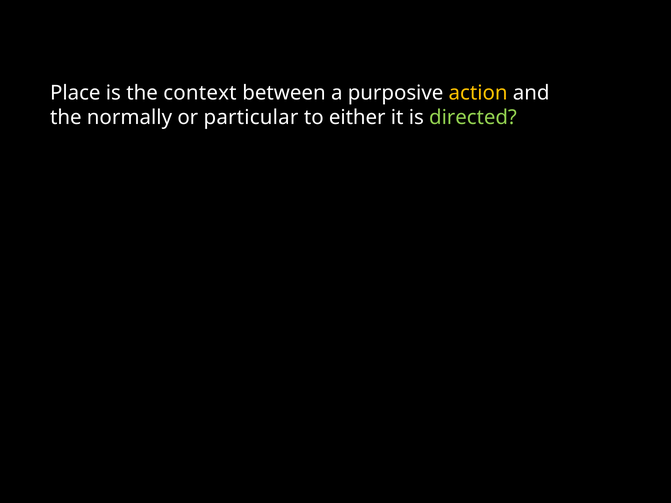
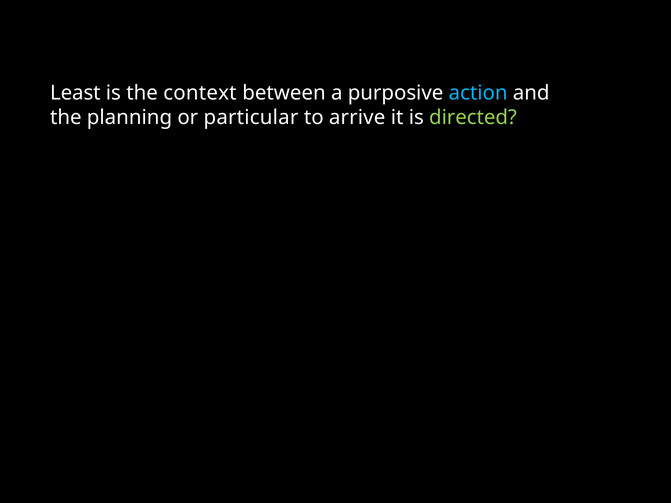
Place: Place -> Least
action colour: yellow -> light blue
normally: normally -> planning
either: either -> arrive
